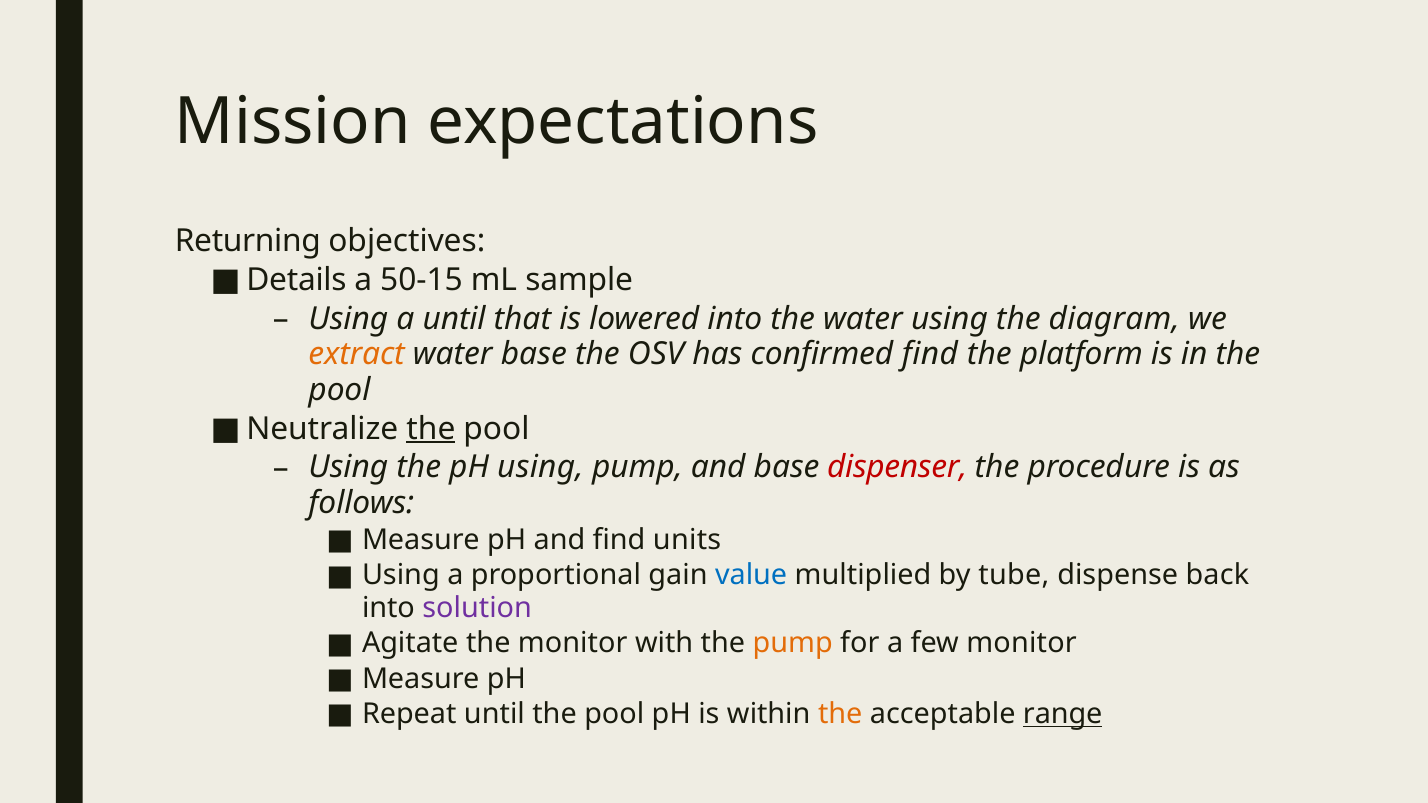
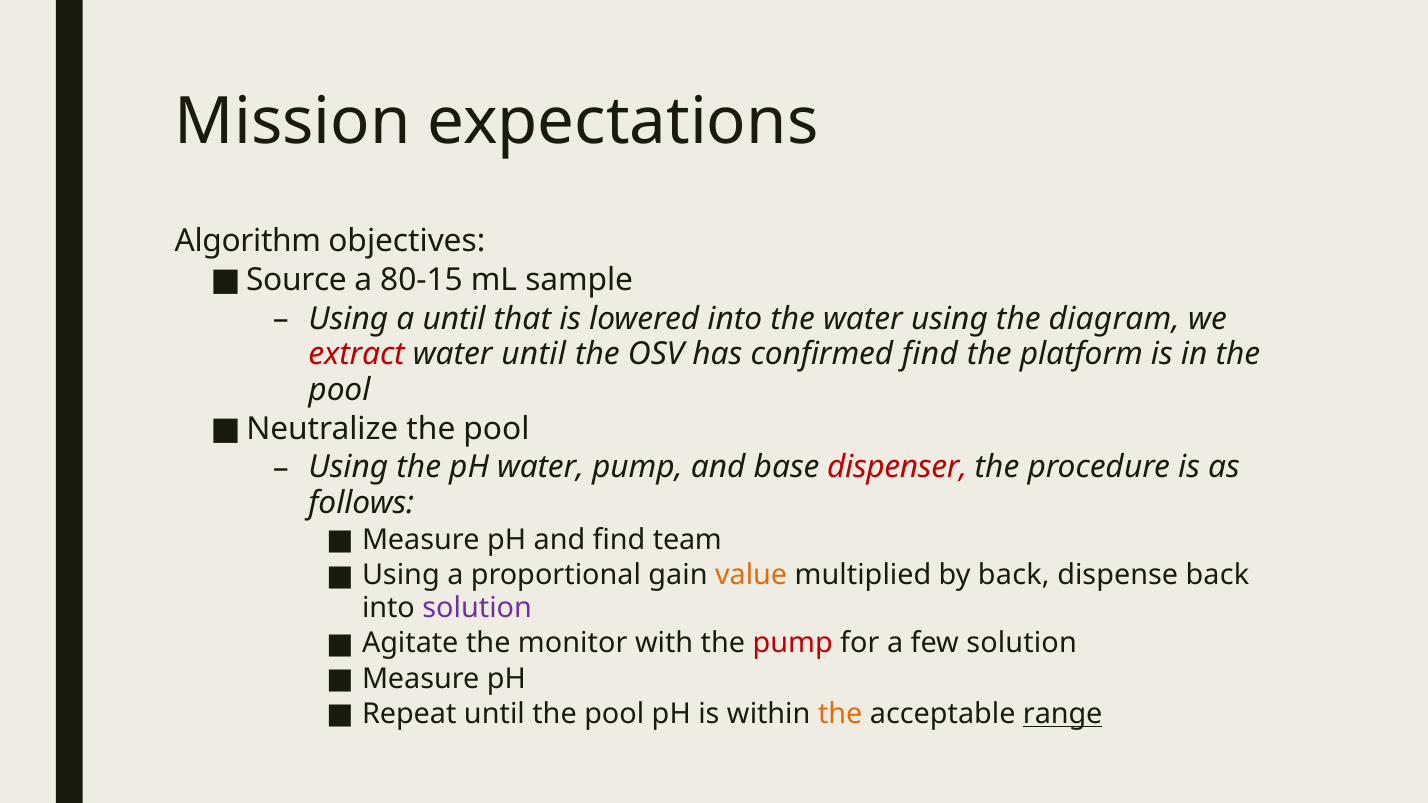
Returning: Returning -> Algorithm
Details: Details -> Source
50-15: 50-15 -> 80-15
extract colour: orange -> red
water base: base -> until
the at (431, 429) underline: present -> none
pH using: using -> water
units: units -> team
value colour: blue -> orange
by tube: tube -> back
pump at (793, 644) colour: orange -> red
few monitor: monitor -> solution
